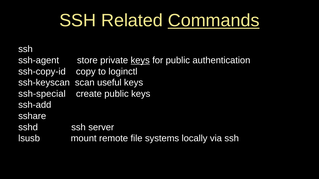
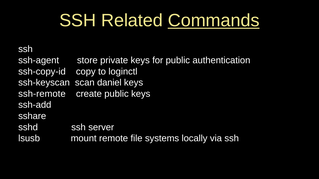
keys at (140, 60) underline: present -> none
useful: useful -> daniel
ssh-special: ssh-special -> ssh-remote
